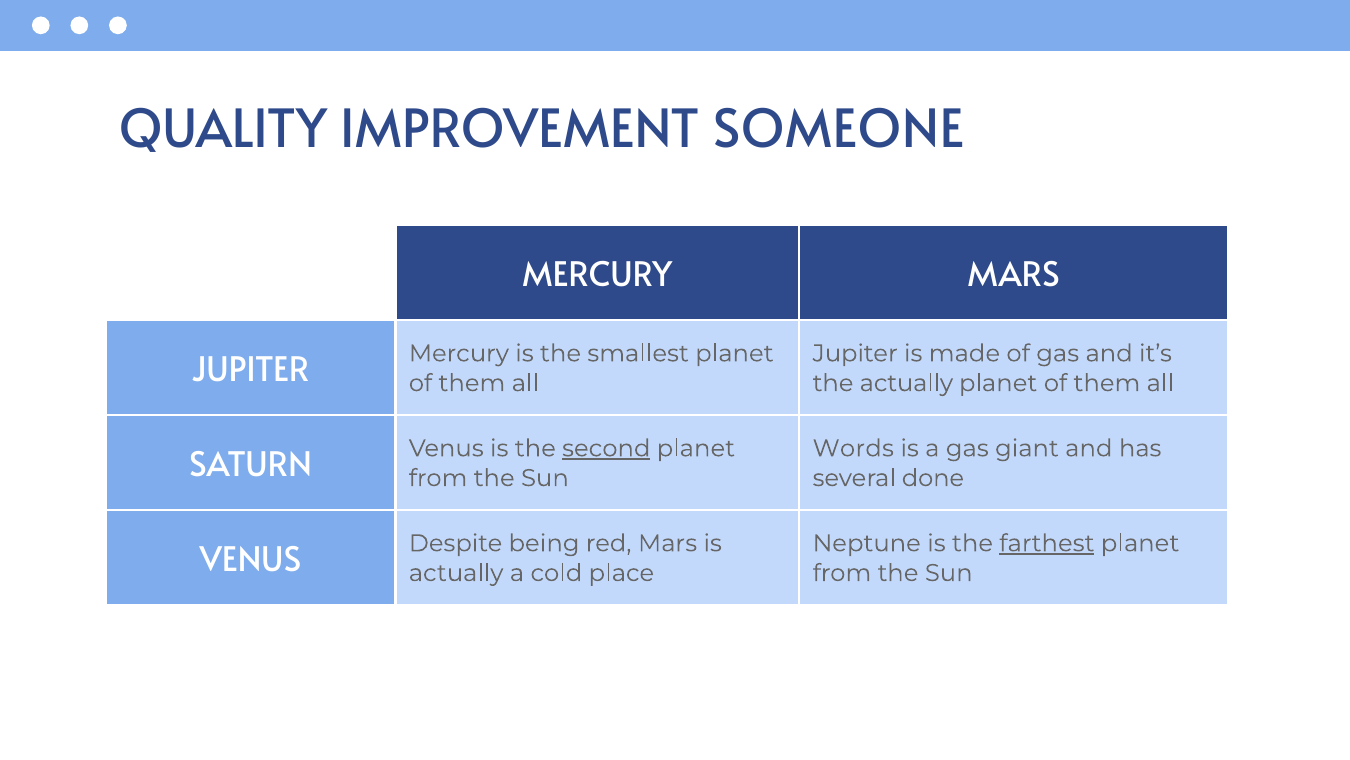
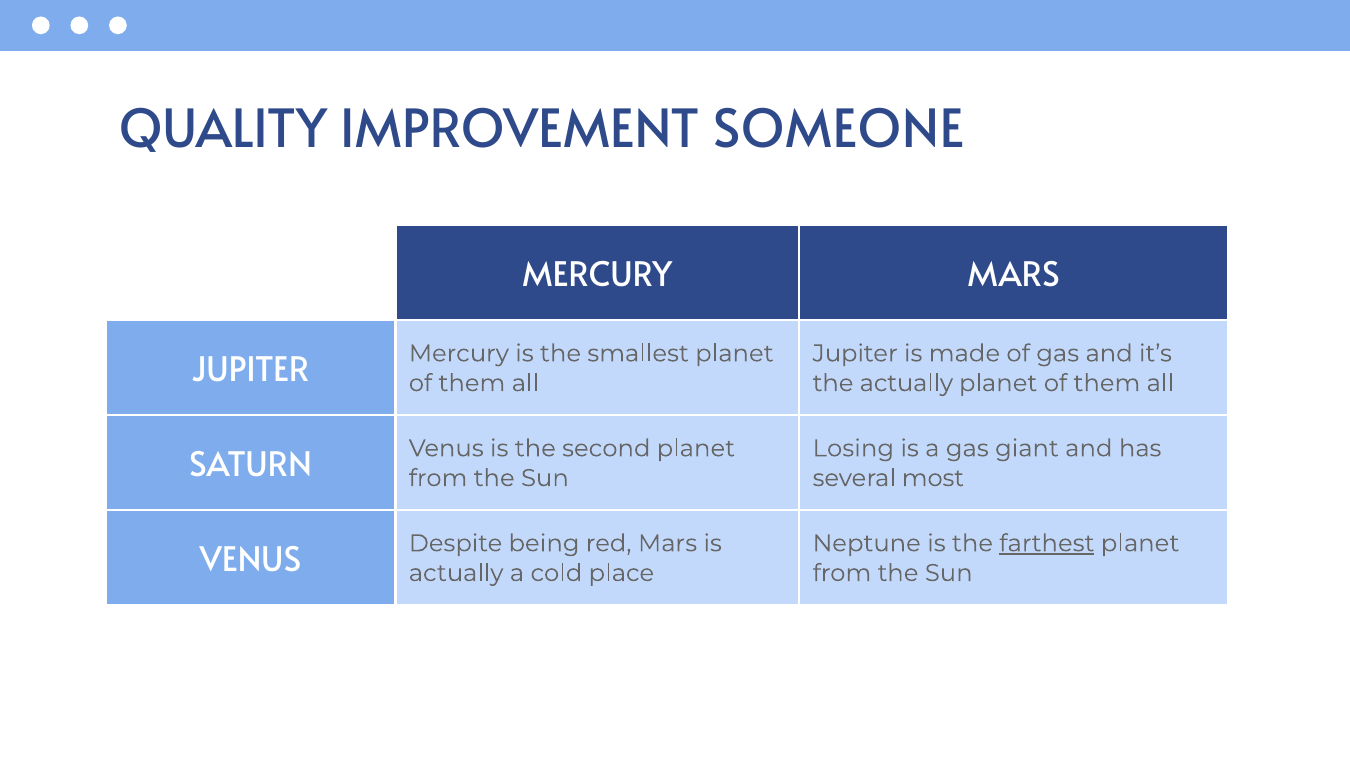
Words: Words -> Losing
second underline: present -> none
done: done -> most
